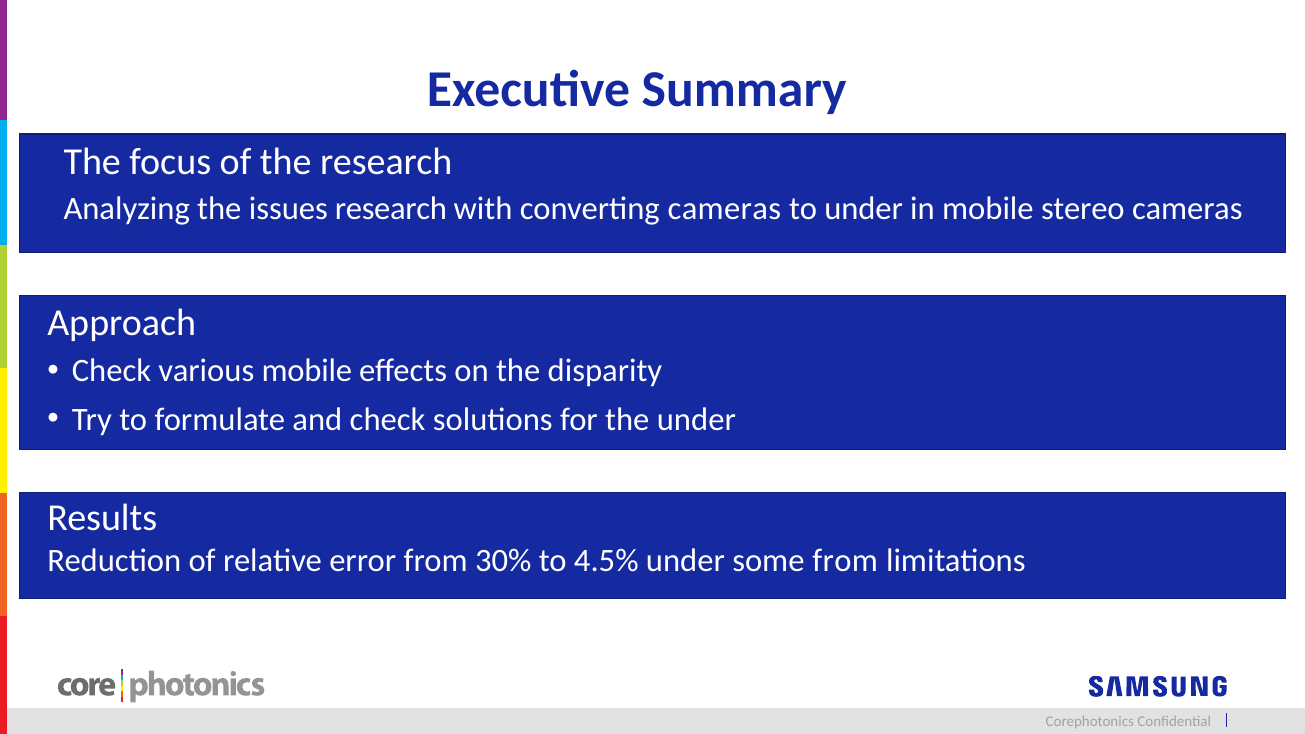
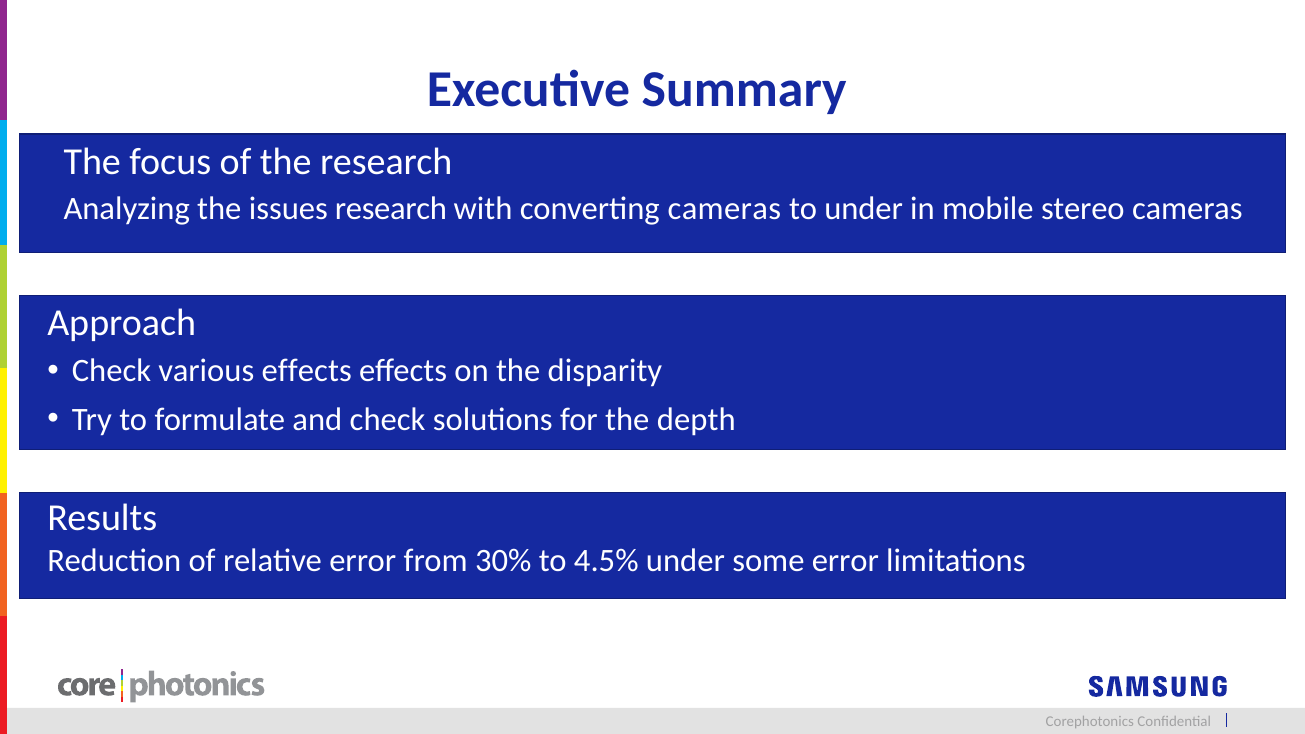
various mobile: mobile -> effects
the under: under -> depth
some from: from -> error
